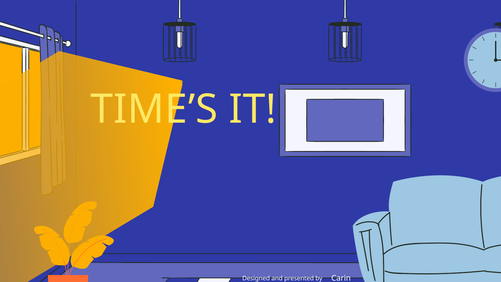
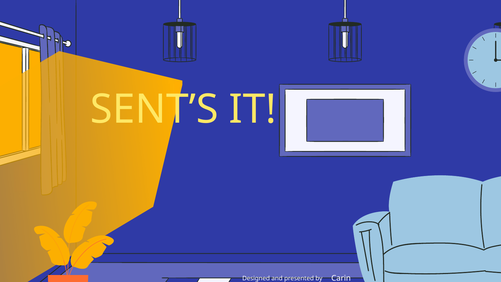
TIME’S: TIME’S -> SENT’S
